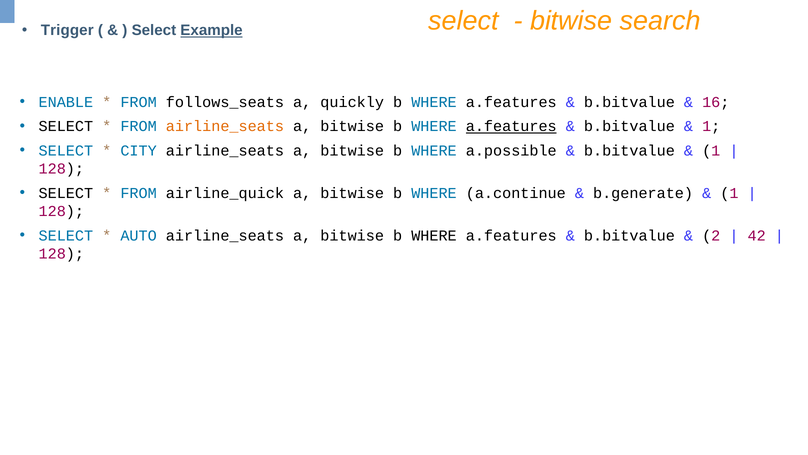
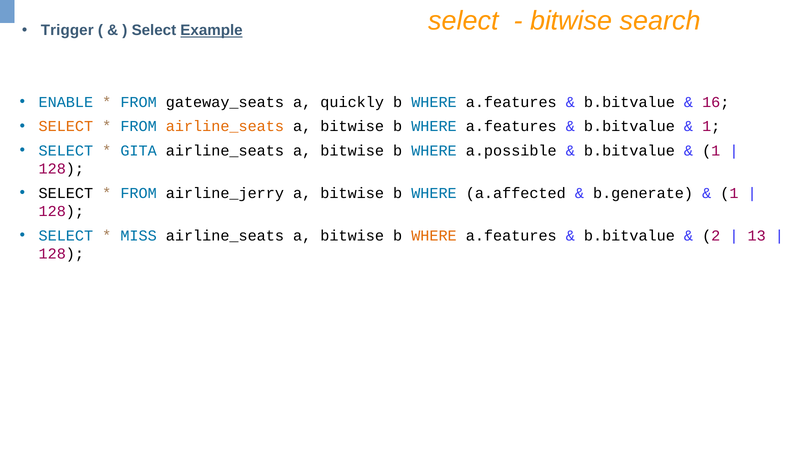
follows_seats: follows_seats -> gateway_seats
SELECT at (66, 126) colour: black -> orange
a.features at (511, 126) underline: present -> none
CITY: CITY -> GITA
airline_quick: airline_quick -> airline_jerry
a.continue: a.continue -> a.affected
AUTO: AUTO -> MISS
WHERE at (434, 235) colour: black -> orange
42: 42 -> 13
